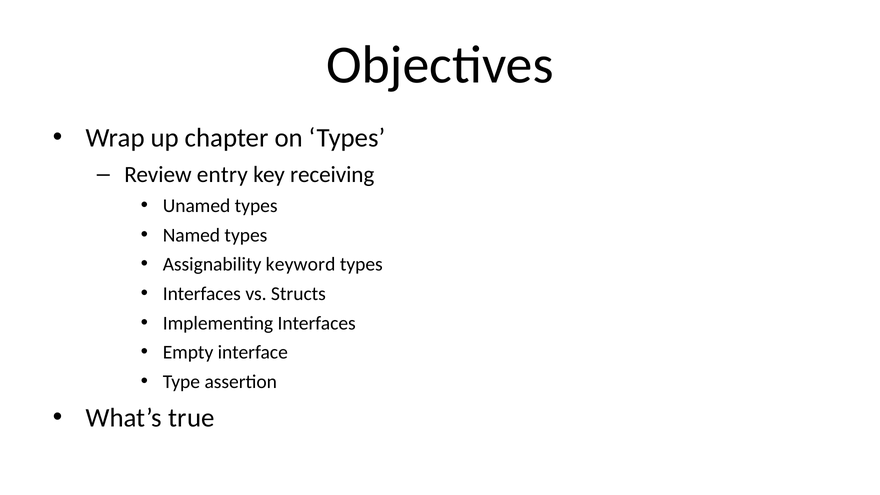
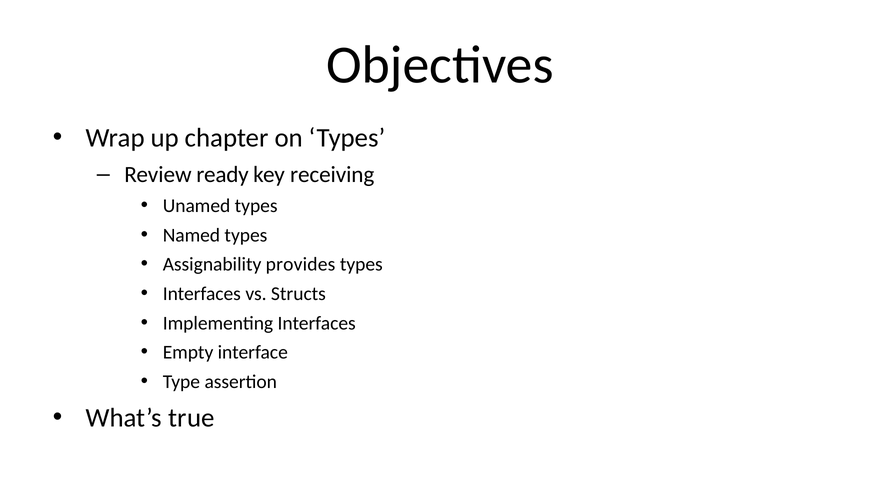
entry: entry -> ready
keyword: keyword -> provides
